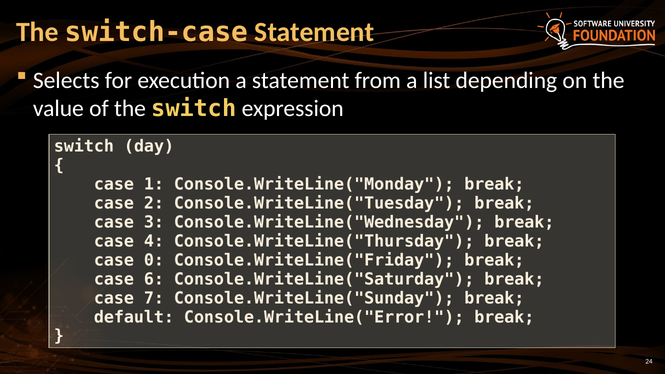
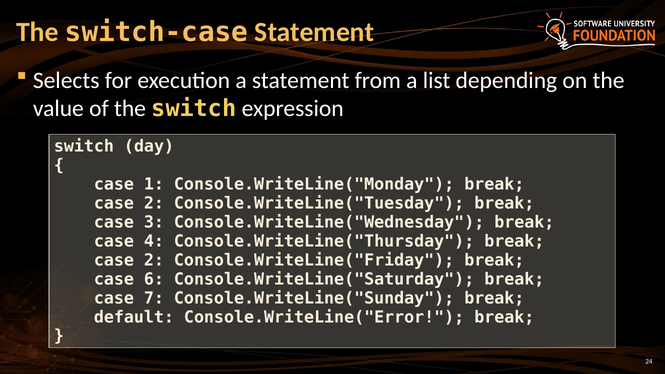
0 at (154, 260): 0 -> 2
